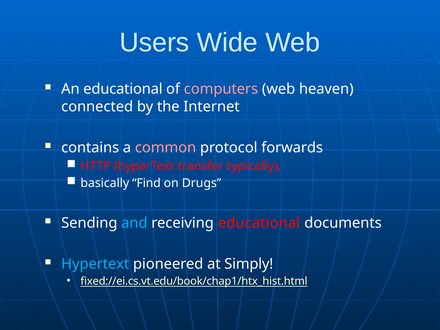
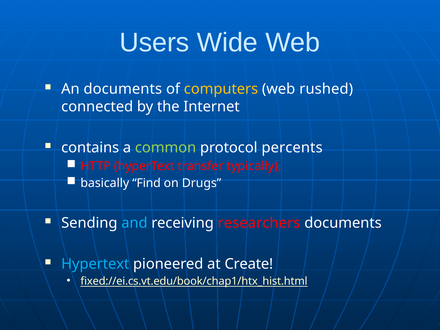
An educational: educational -> documents
computers colour: pink -> yellow
heaven: heaven -> rushed
common colour: pink -> light green
forwards: forwards -> percents
receiving educational: educational -> researchers
Simply: Simply -> Create
